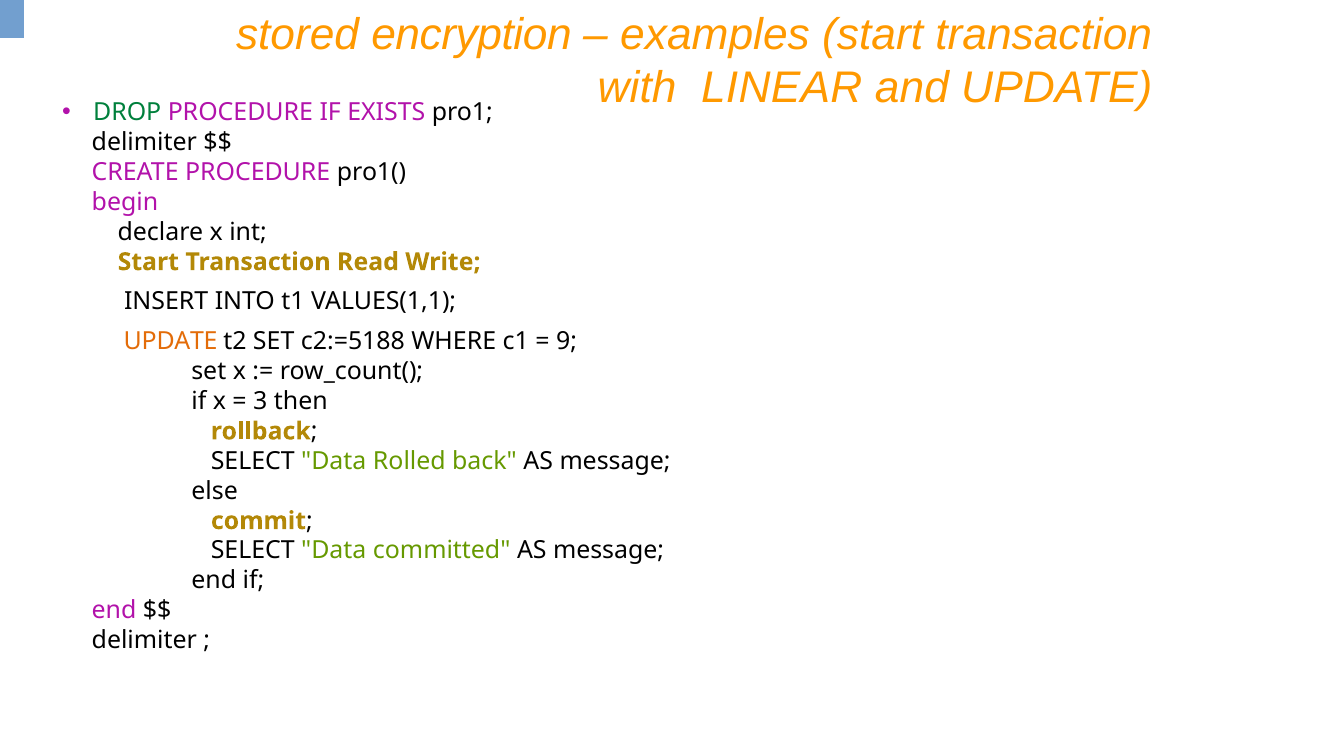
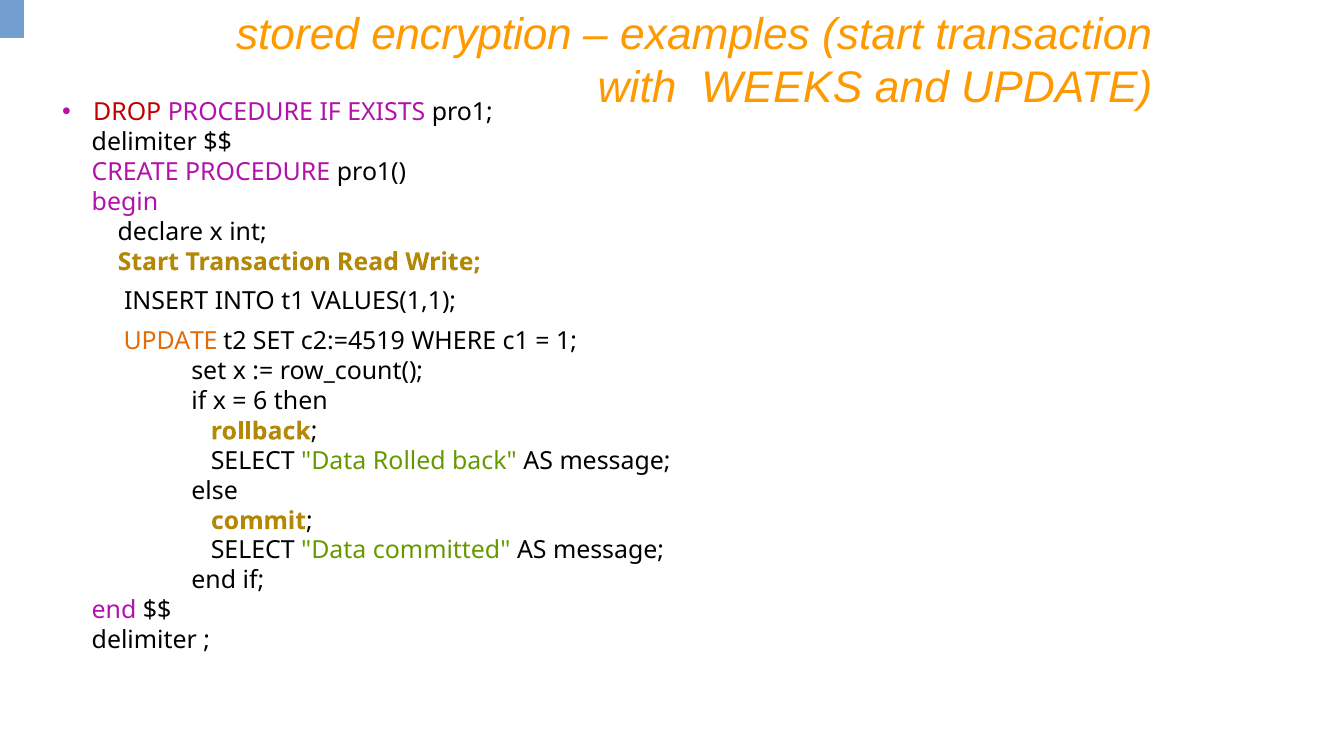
LINEAR: LINEAR -> WEEKS
DROP colour: green -> red
c2:=5188: c2:=5188 -> c2:=4519
9: 9 -> 1
3: 3 -> 6
